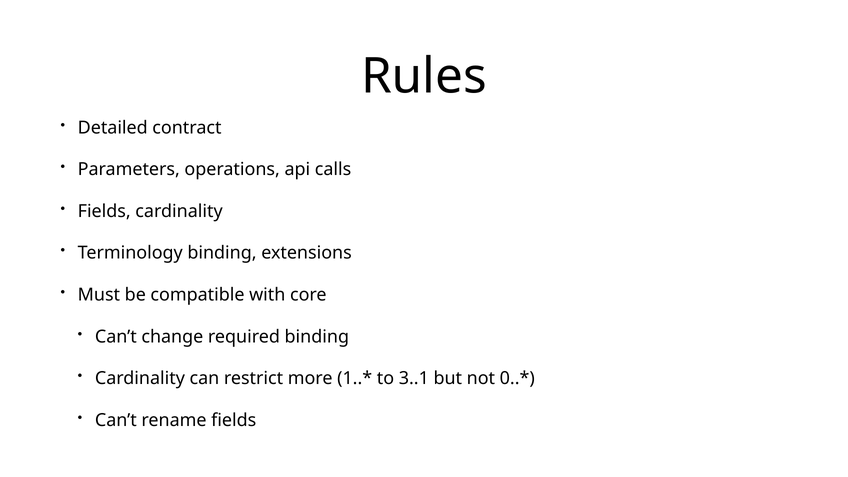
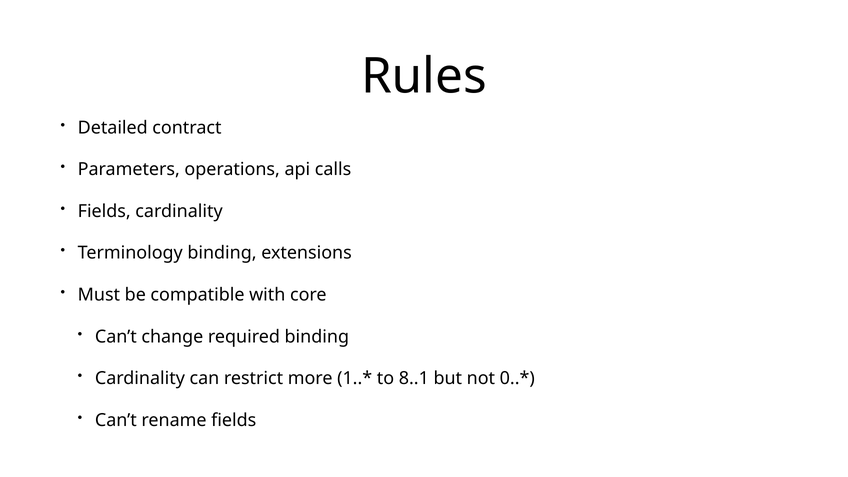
3..1: 3..1 -> 8..1
